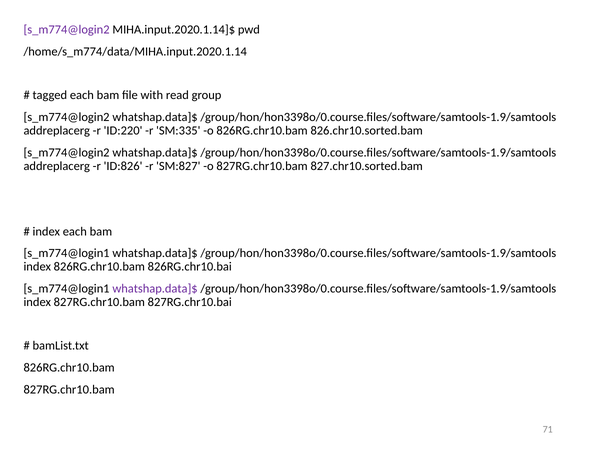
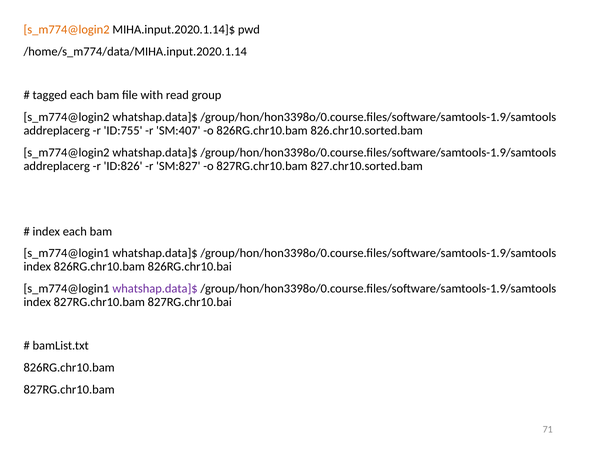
s_m774@login2 at (67, 30) colour: purple -> orange
ID:220: ID:220 -> ID:755
SM:335: SM:335 -> SM:407
